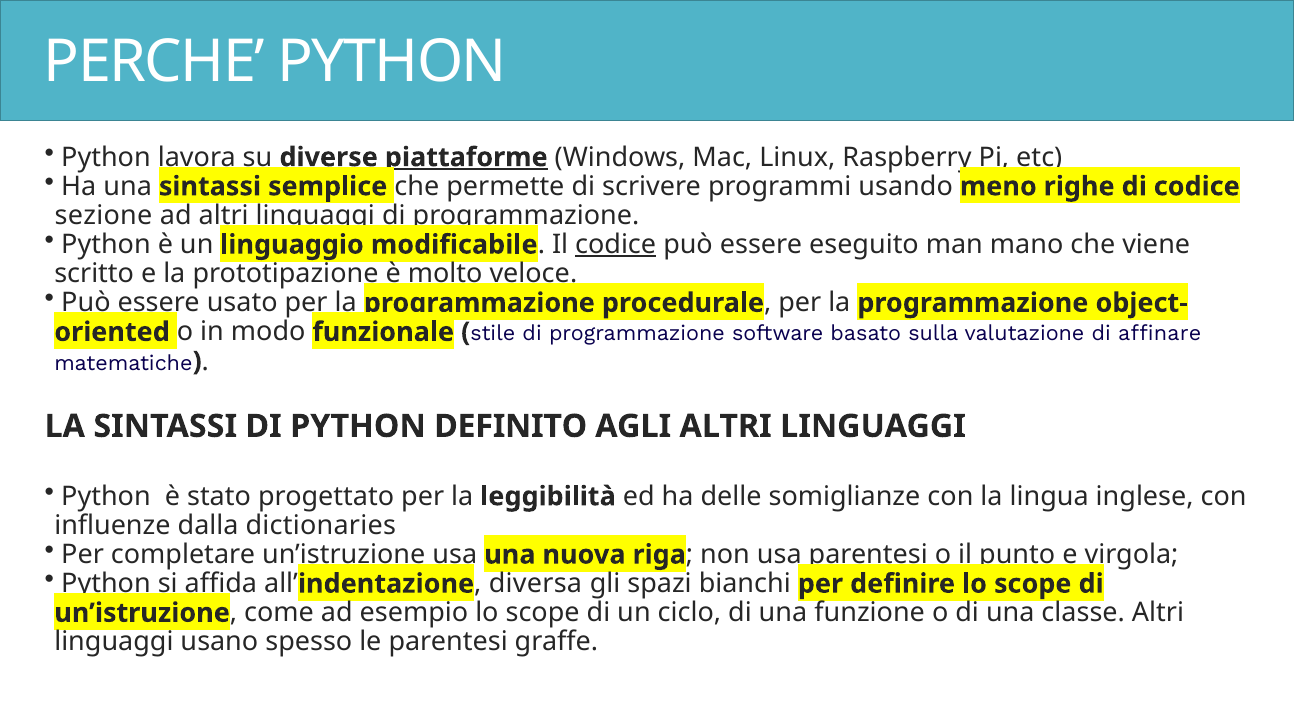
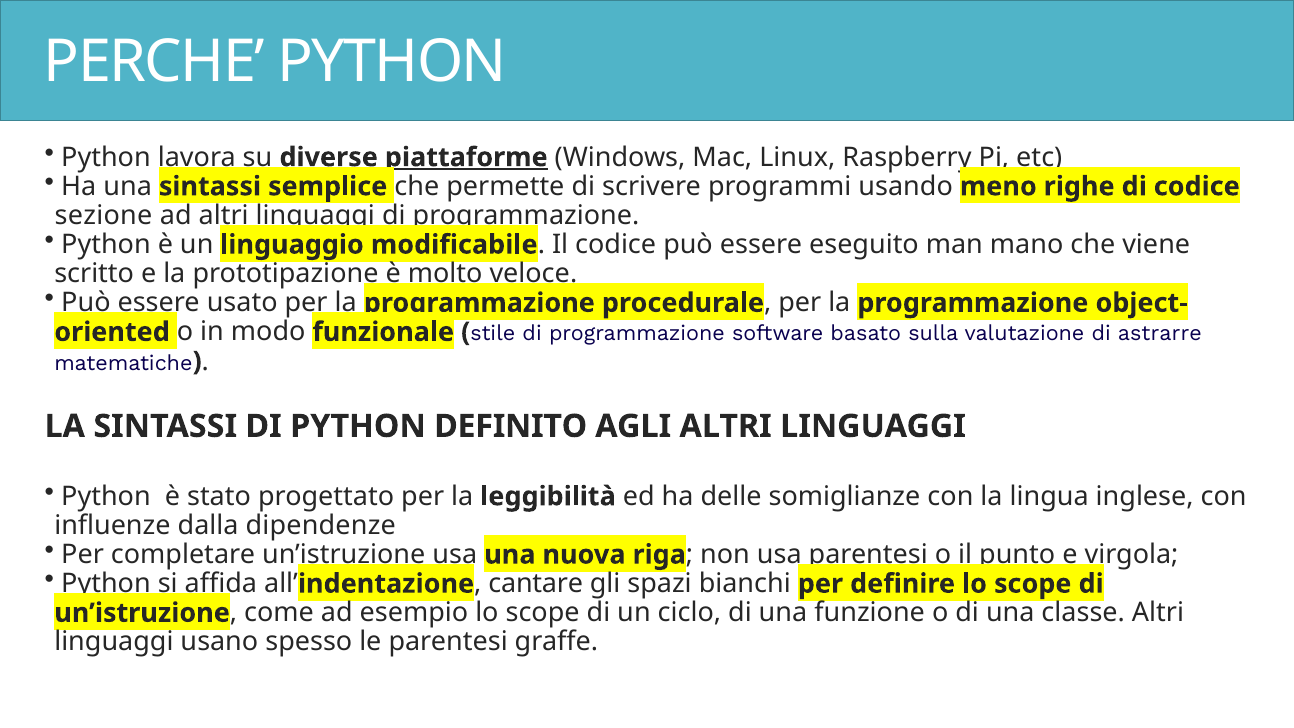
codice at (616, 245) underline: present -> none
affinare: affinare -> astrarre
dictionaries: dictionaries -> dipendenze
diversa: diversa -> cantare
